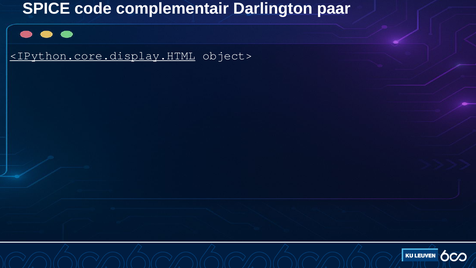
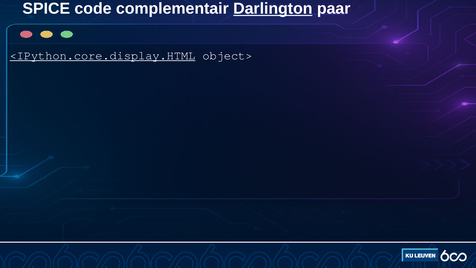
Darlington underline: none -> present
